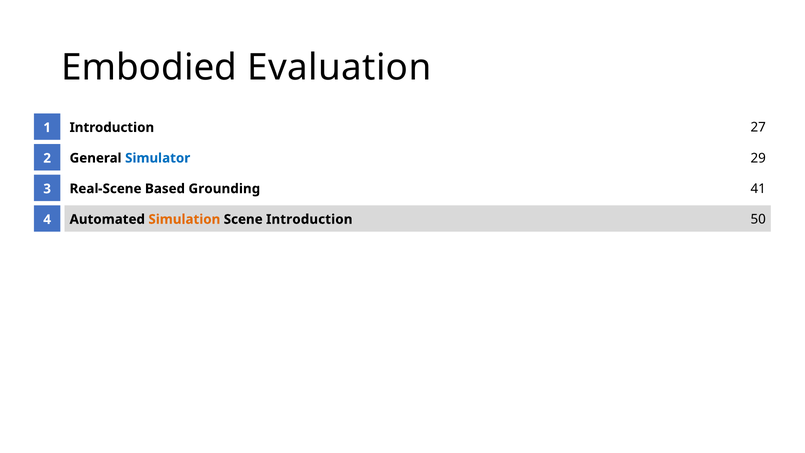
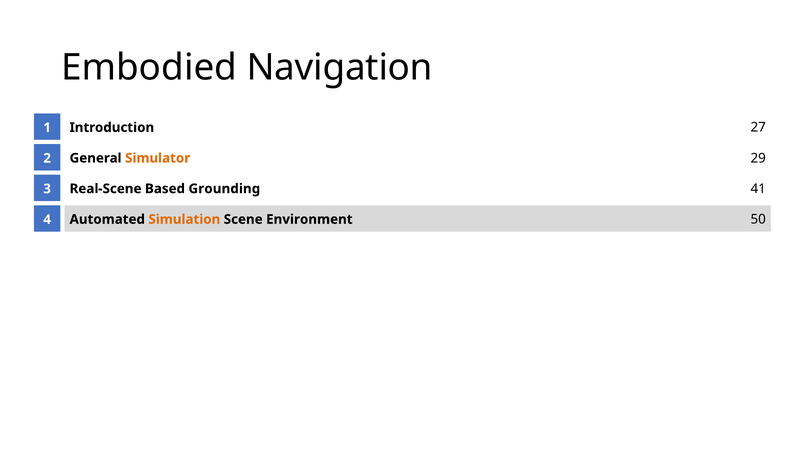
Evaluation: Evaluation -> Navigation
Simulator colour: blue -> orange
Scene Introduction: Introduction -> Environment
